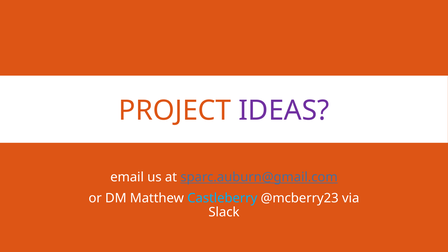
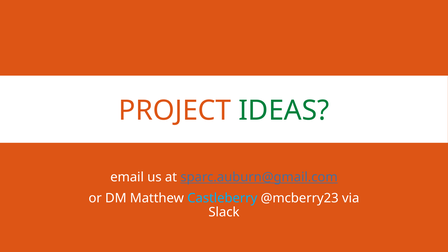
IDEAS colour: purple -> green
